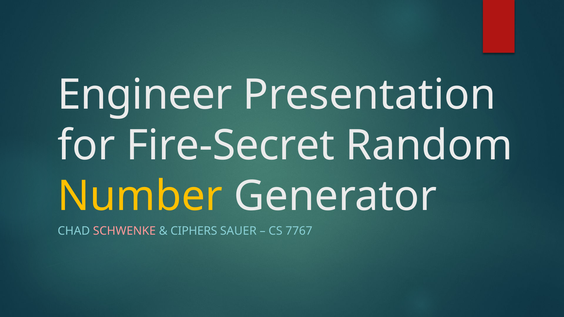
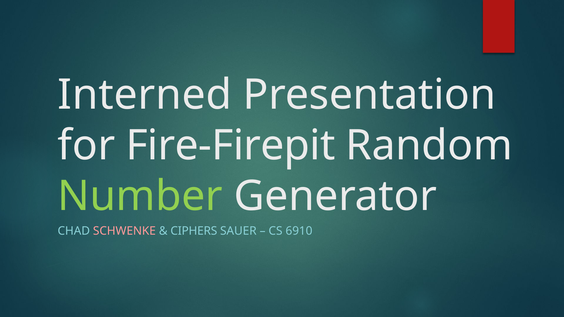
Engineer: Engineer -> Interned
Fire-Secret: Fire-Secret -> Fire-Firepit
Number colour: yellow -> light green
7767: 7767 -> 6910
